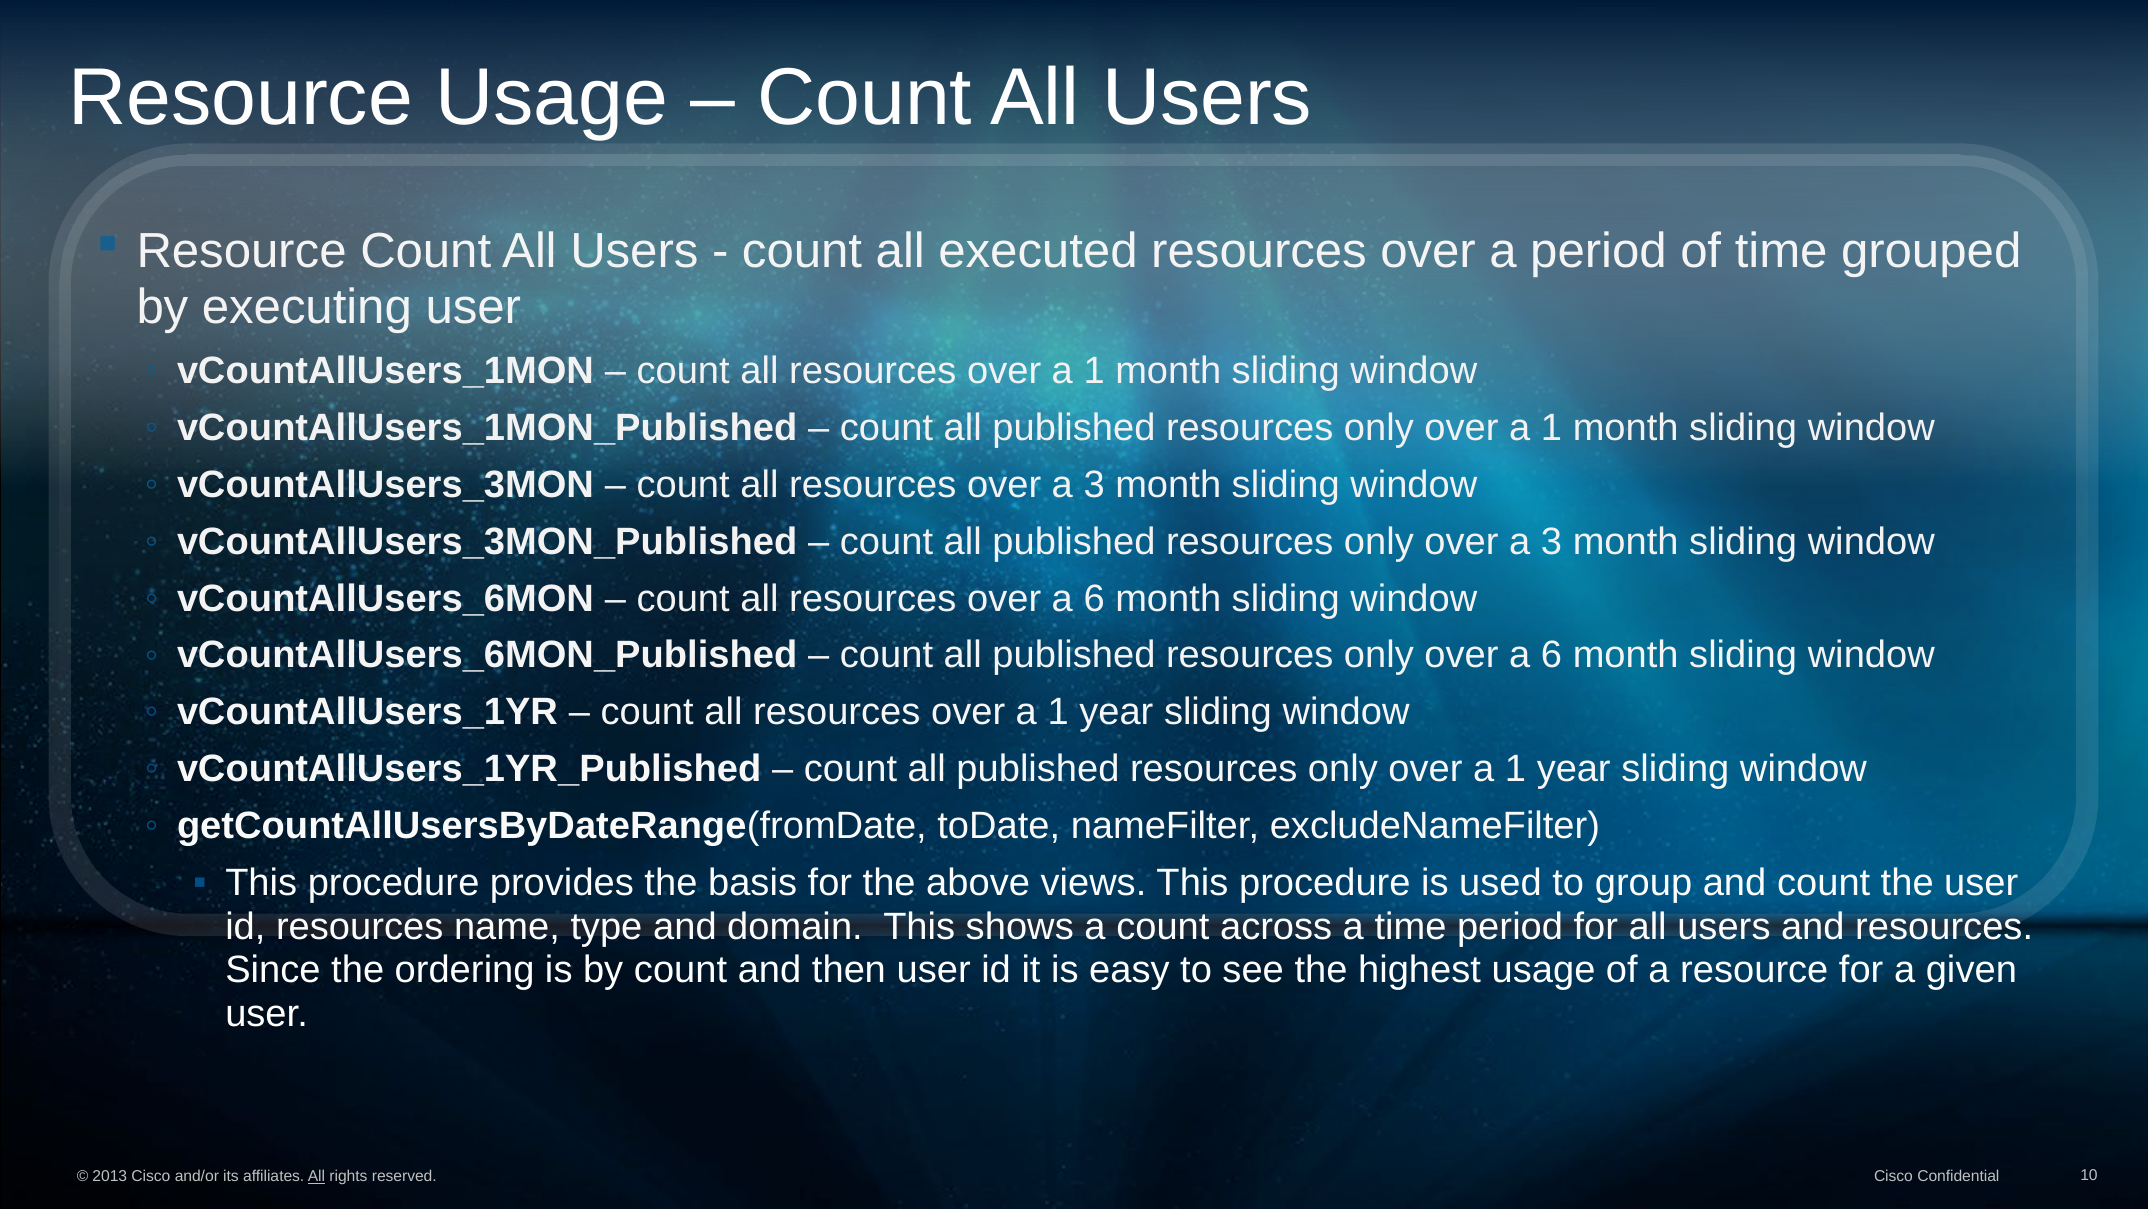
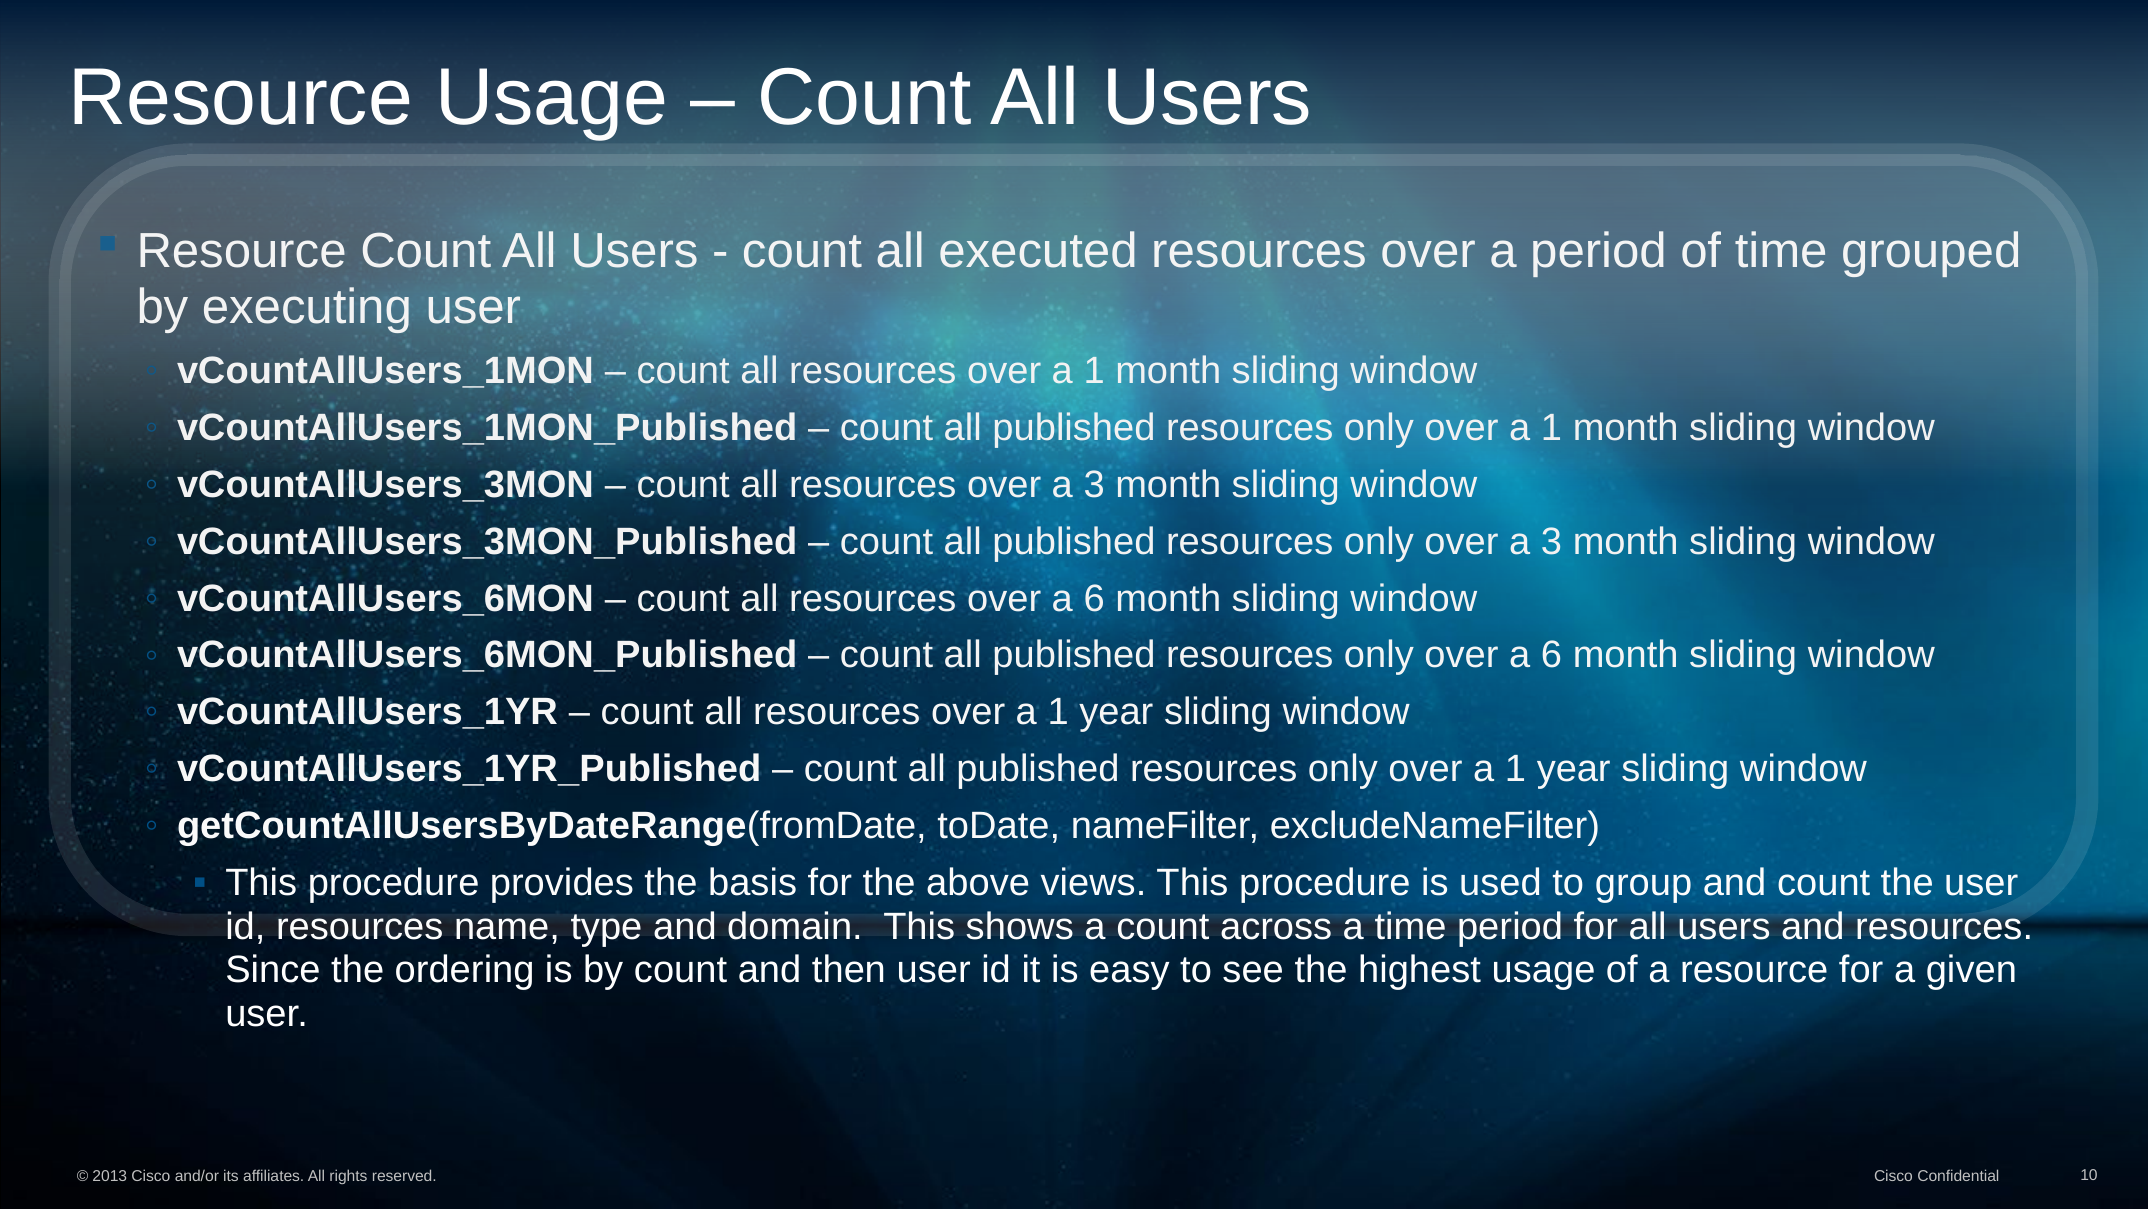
All at (316, 1176) underline: present -> none
